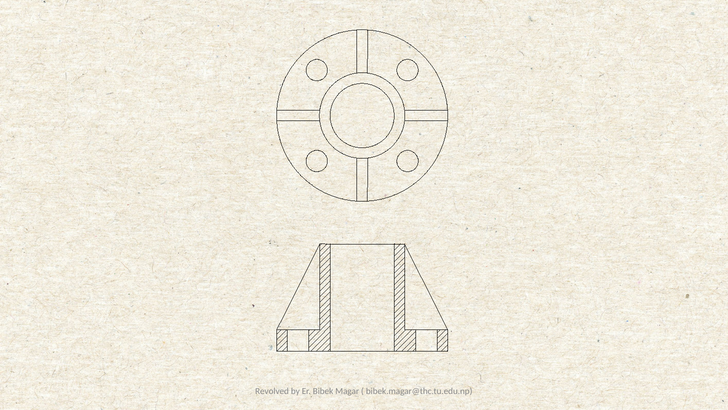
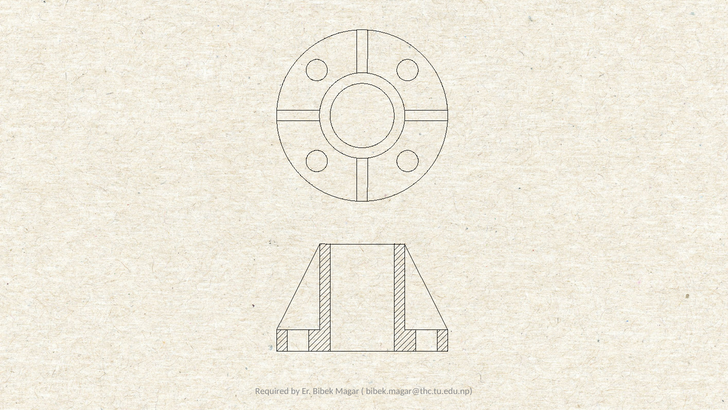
Revolved: Revolved -> Required
